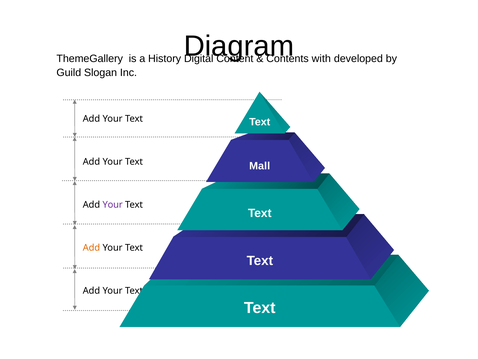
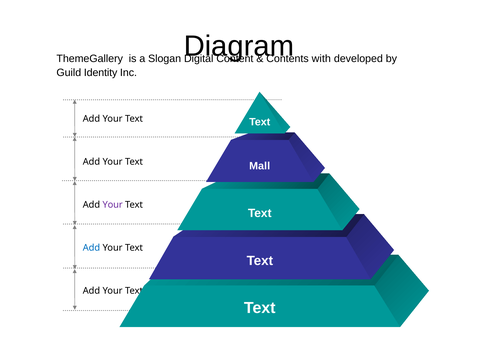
History: History -> Slogan
Slogan: Slogan -> Identity
Add at (91, 247) colour: orange -> blue
